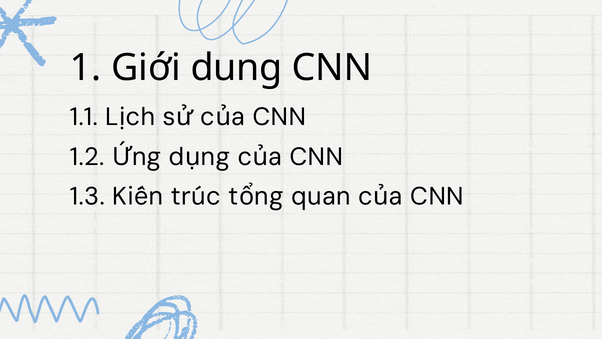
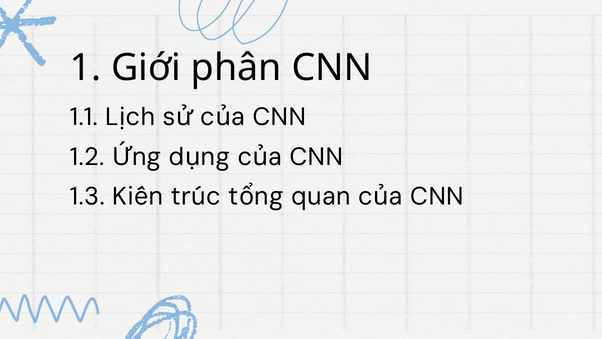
dung: dung -> phân
